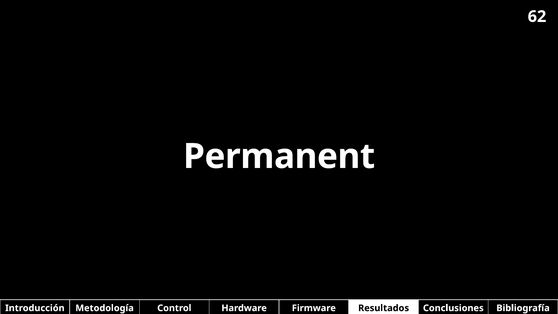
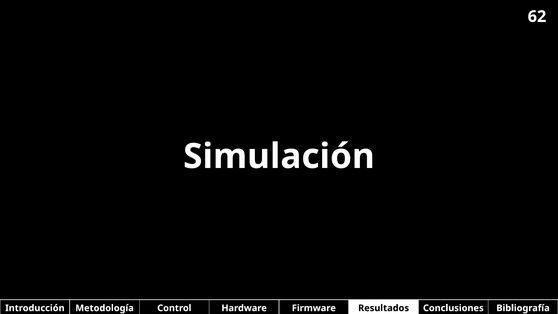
Permanent: Permanent -> Simulación
